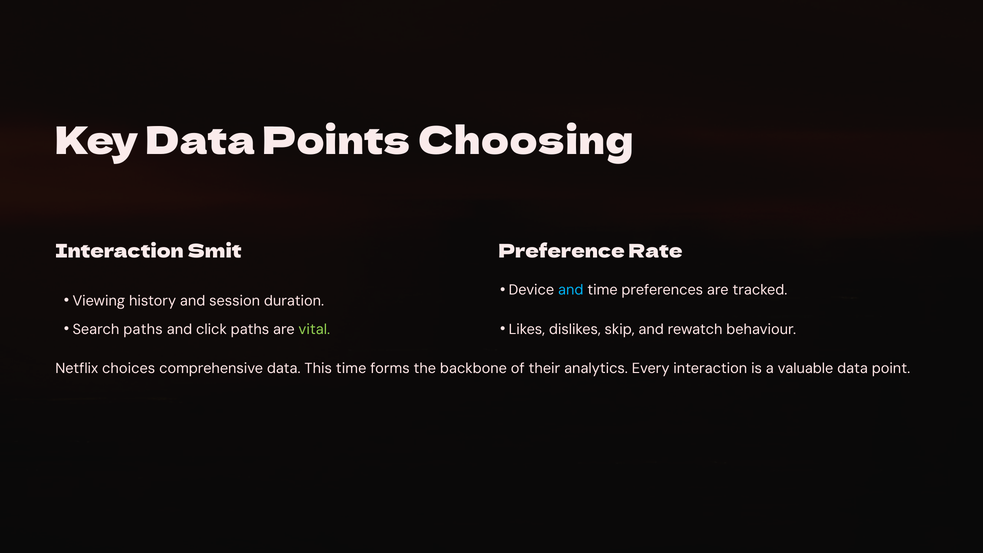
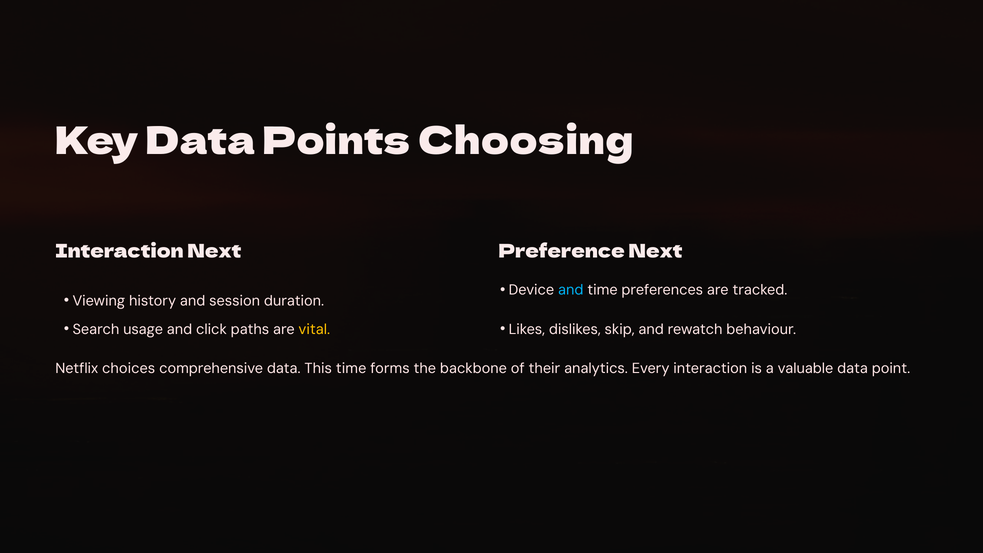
Interaction Smit: Smit -> Next
Preference Rate: Rate -> Next
Search paths: paths -> usage
vital colour: light green -> yellow
